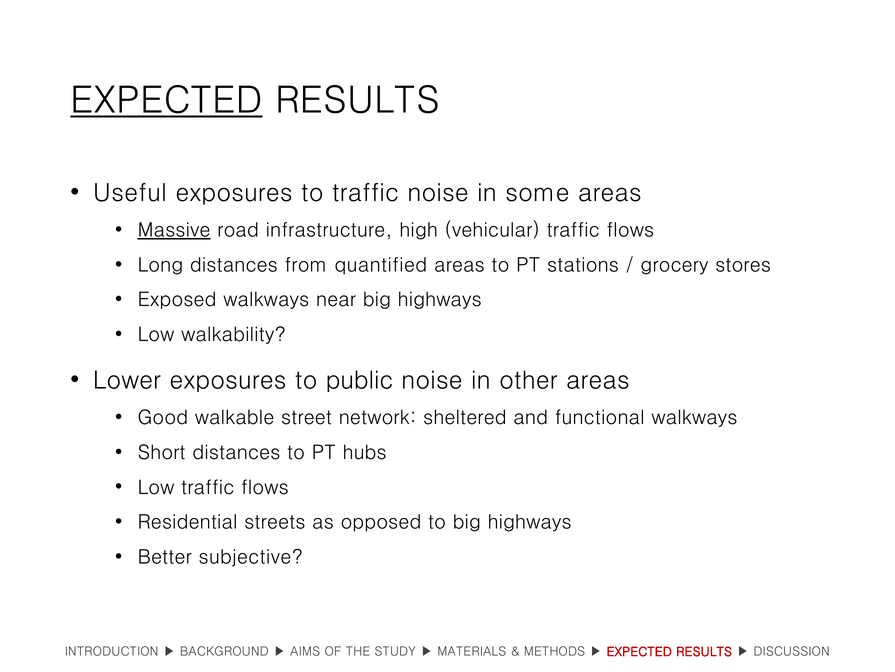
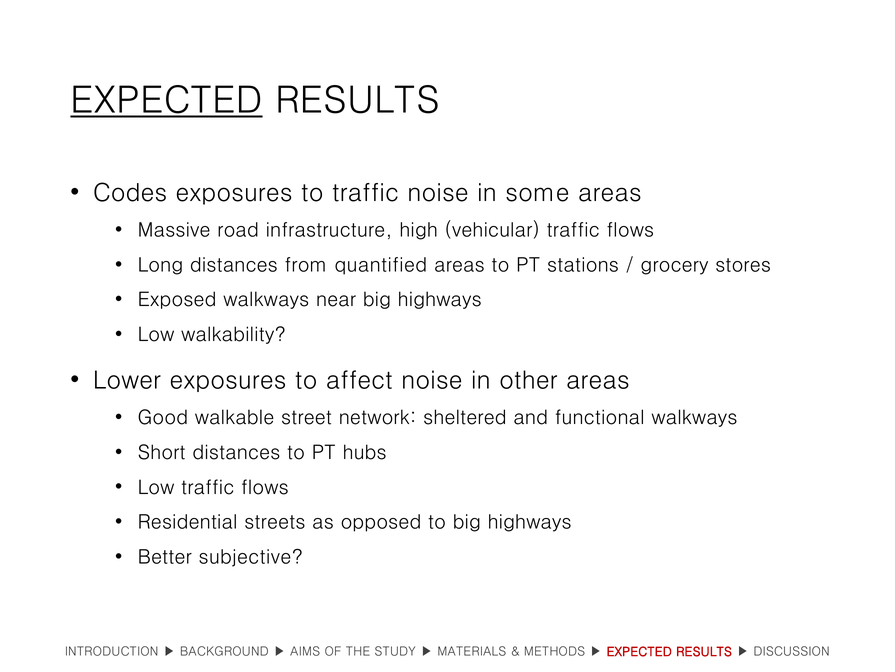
Useful: Useful -> Codes
Massive underline: present -> none
public: public -> affect
